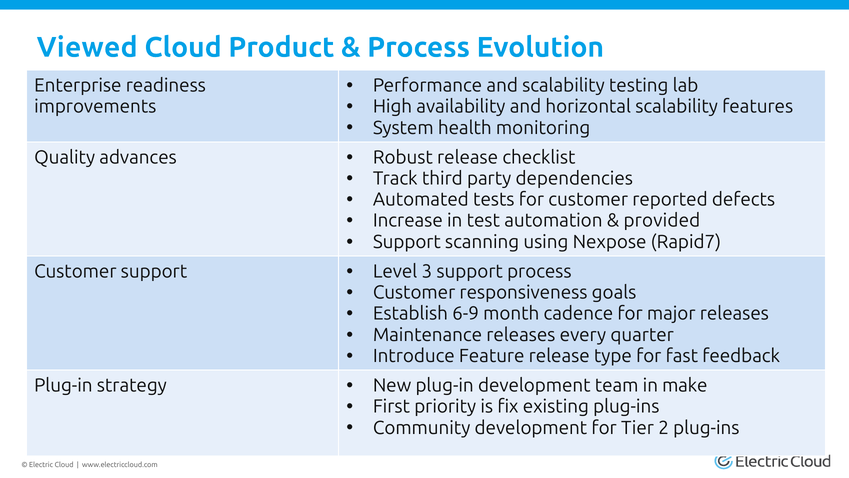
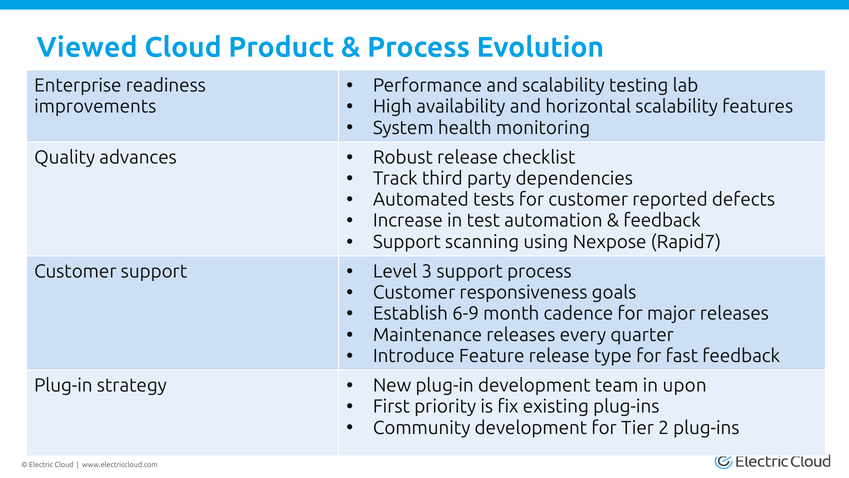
provided at (662, 221): provided -> feedback
make: make -> upon
